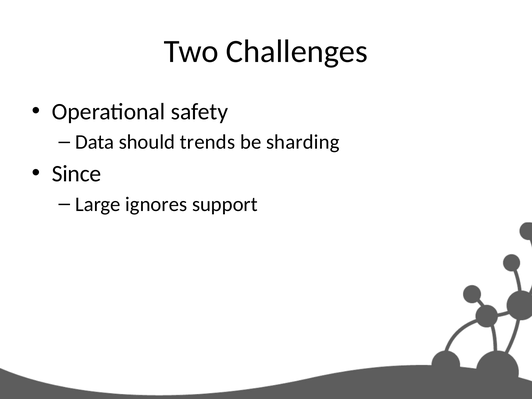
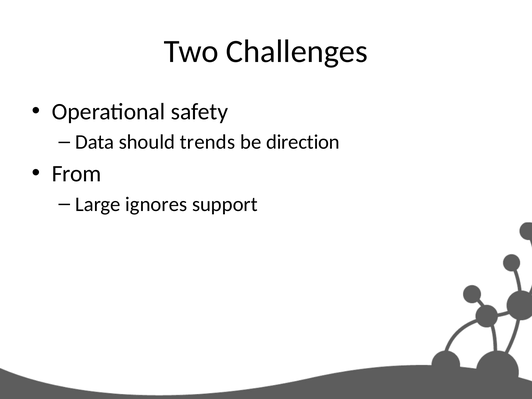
sharding: sharding -> direction
Since: Since -> From
